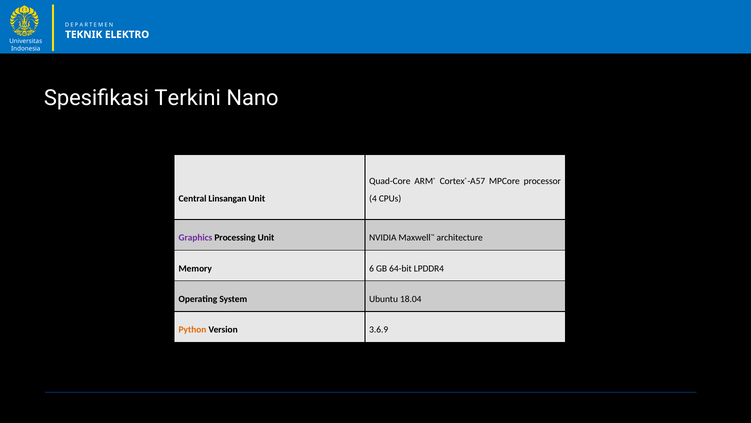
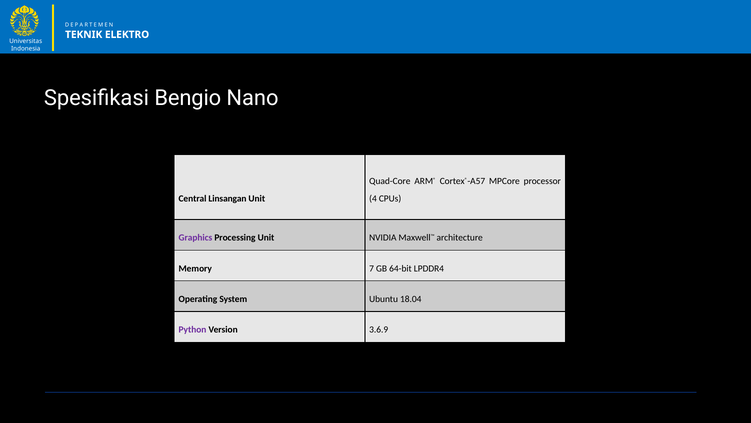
Terkini: Terkini -> Bengio
6: 6 -> 7
Python colour: orange -> purple
